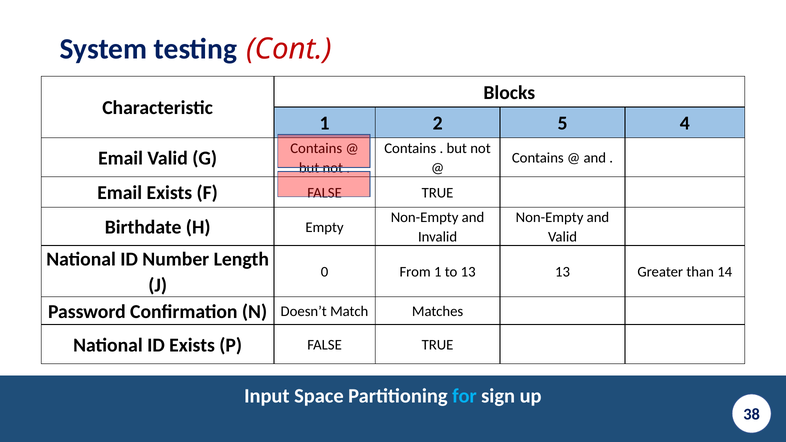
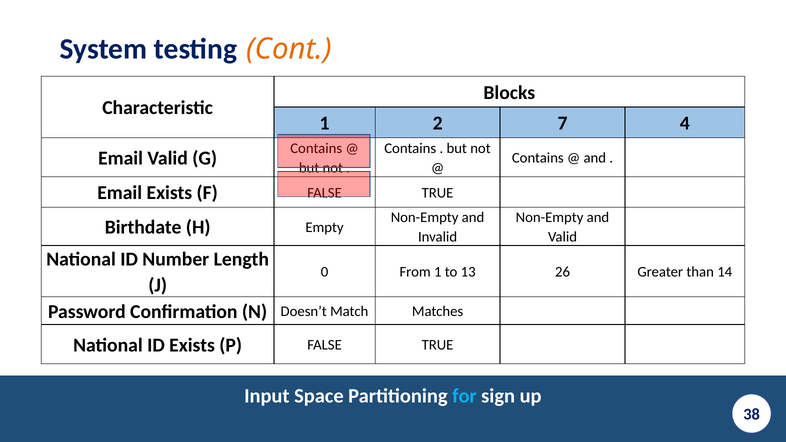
Cont colour: red -> orange
5: 5 -> 7
13 13: 13 -> 26
